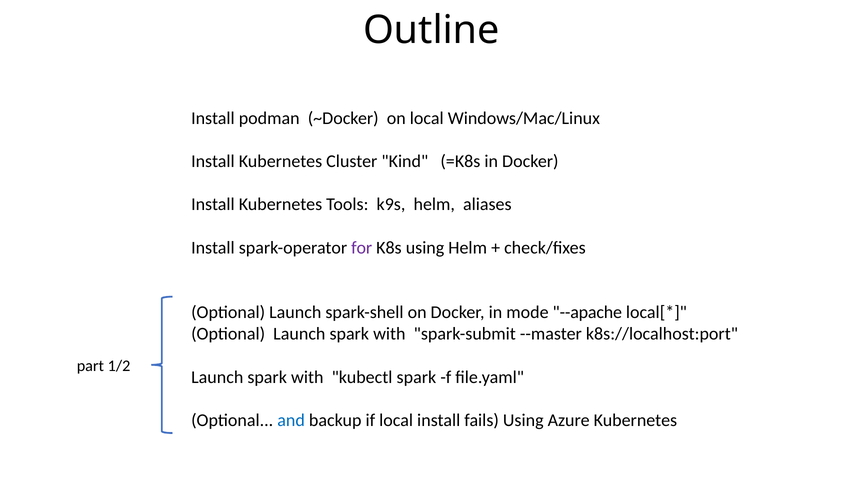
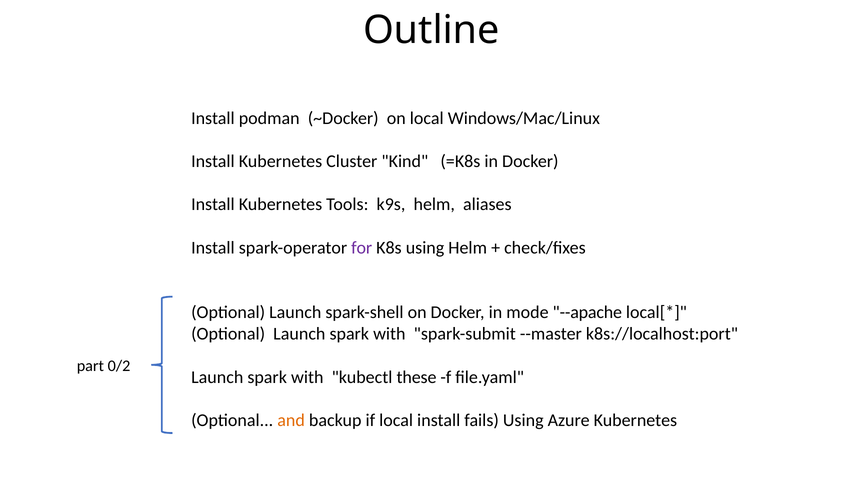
1/2: 1/2 -> 0/2
kubectl spark: spark -> these
and colour: blue -> orange
